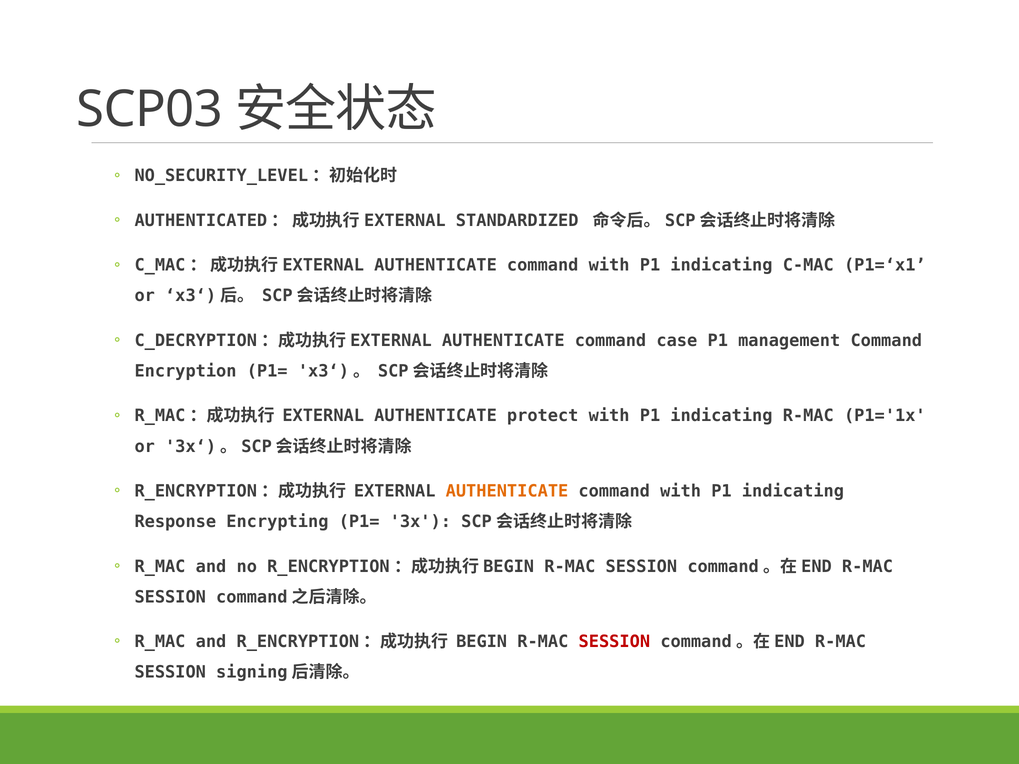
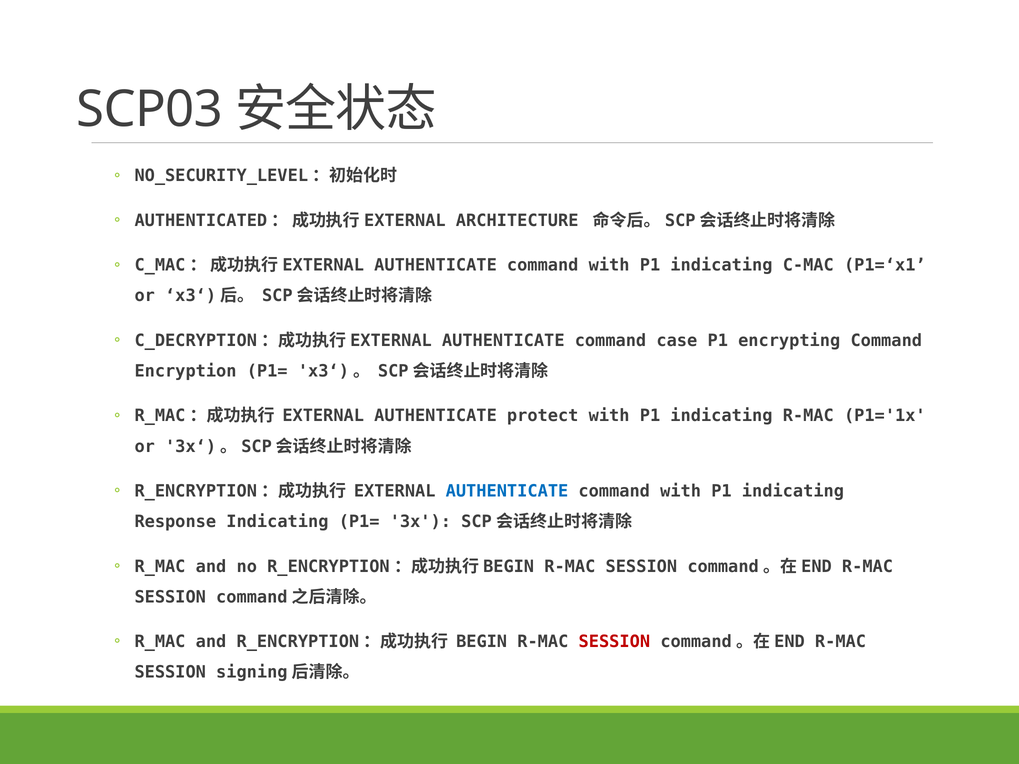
STANDARDIZED: STANDARDIZED -> ARCHITECTURE
management: management -> encrypting
AUTHENTICATE at (507, 491) colour: orange -> blue
Response Encrypting: Encrypting -> Indicating
